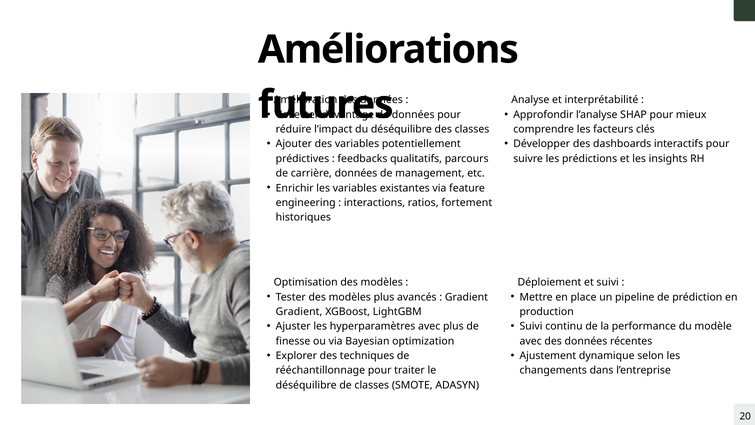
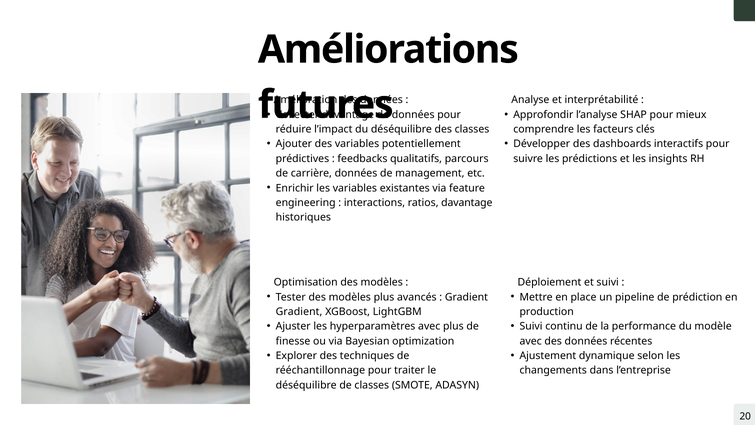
ratios fortement: fortement -> davantage
